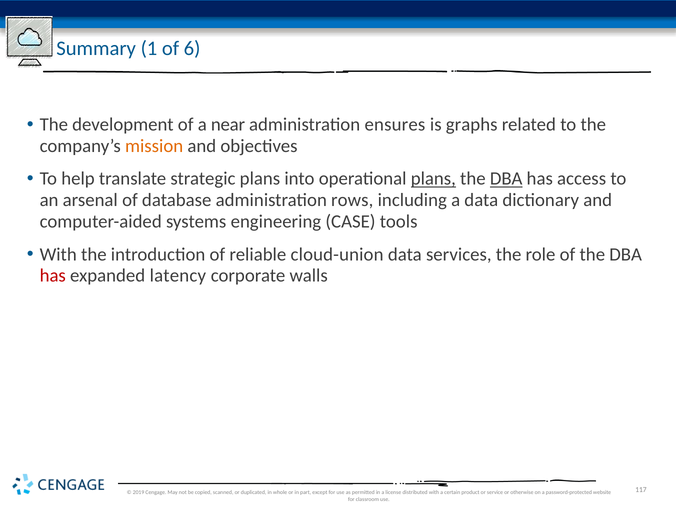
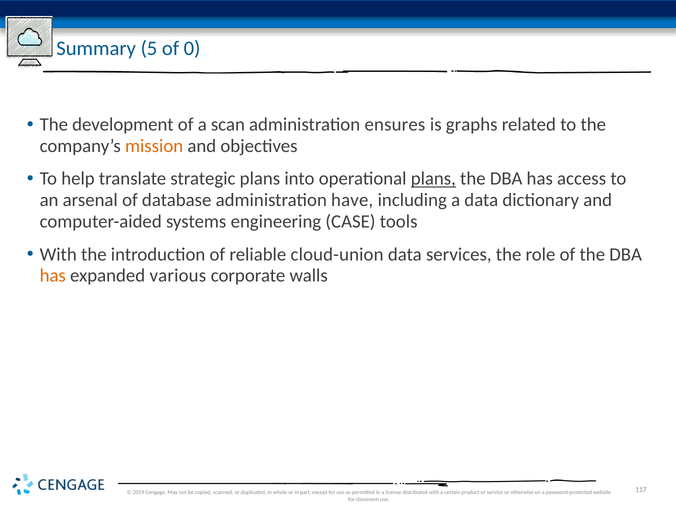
1: 1 -> 5
6: 6 -> 0
near: near -> scan
DBA at (506, 179) underline: present -> none
rows: rows -> have
has at (53, 276) colour: red -> orange
latency: latency -> various
